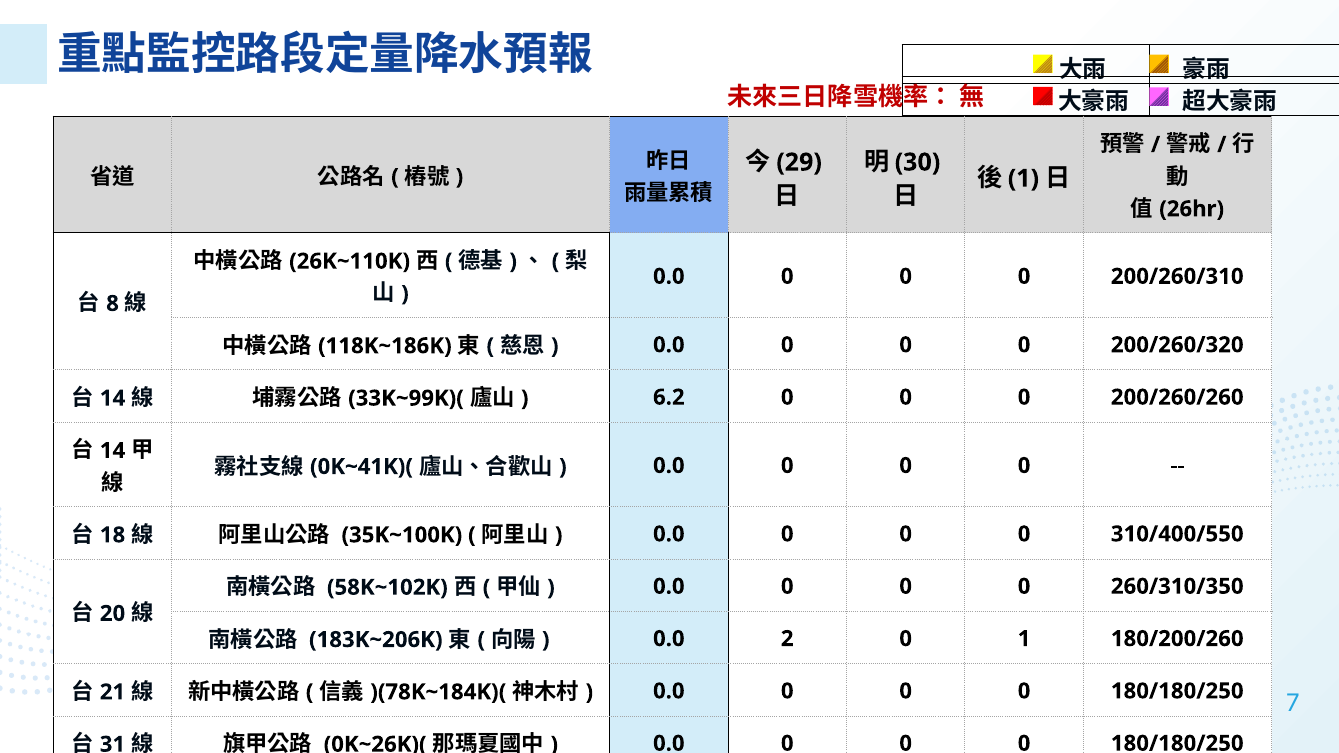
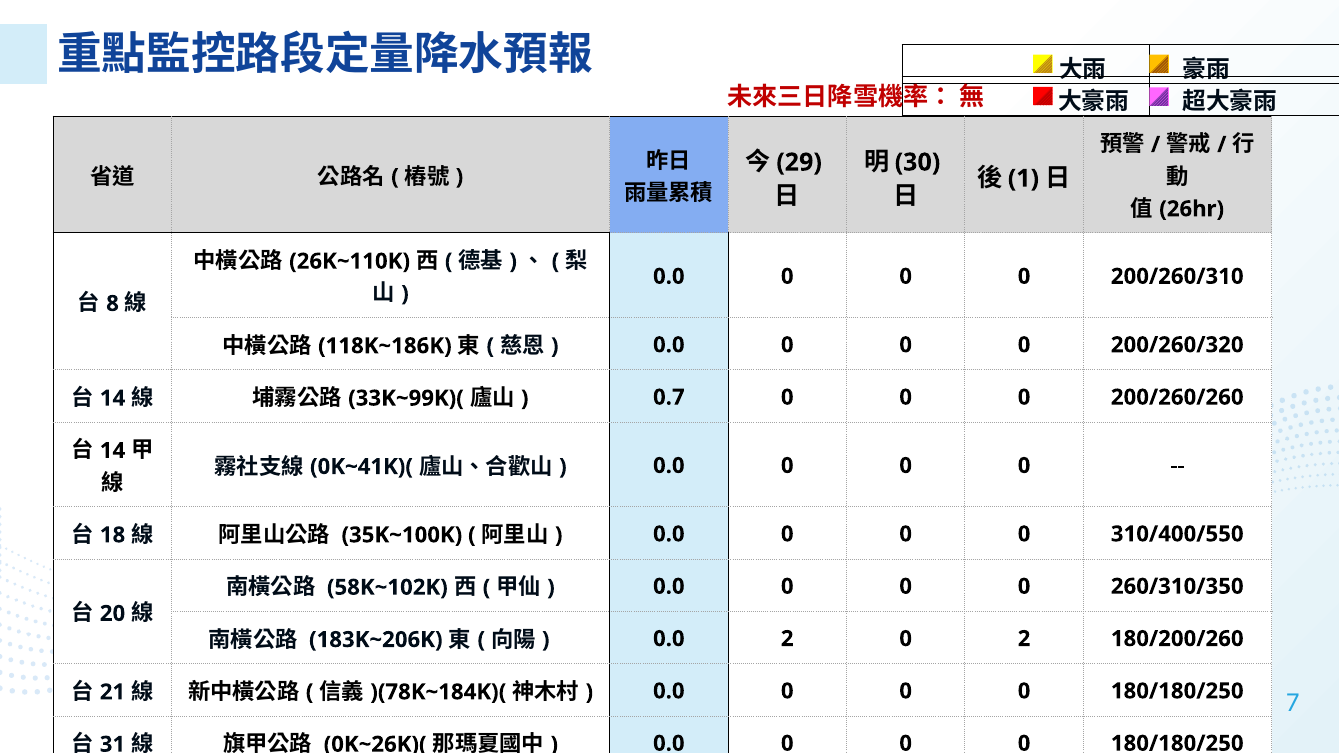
6.2: 6.2 -> 0.7
0 1: 1 -> 2
